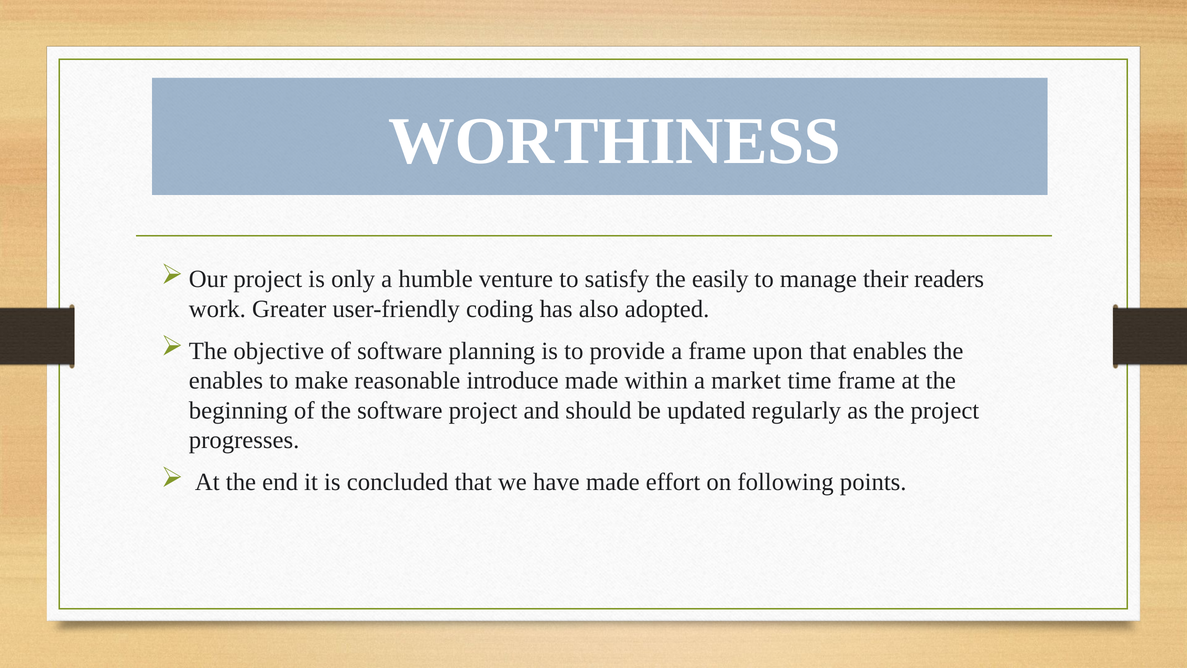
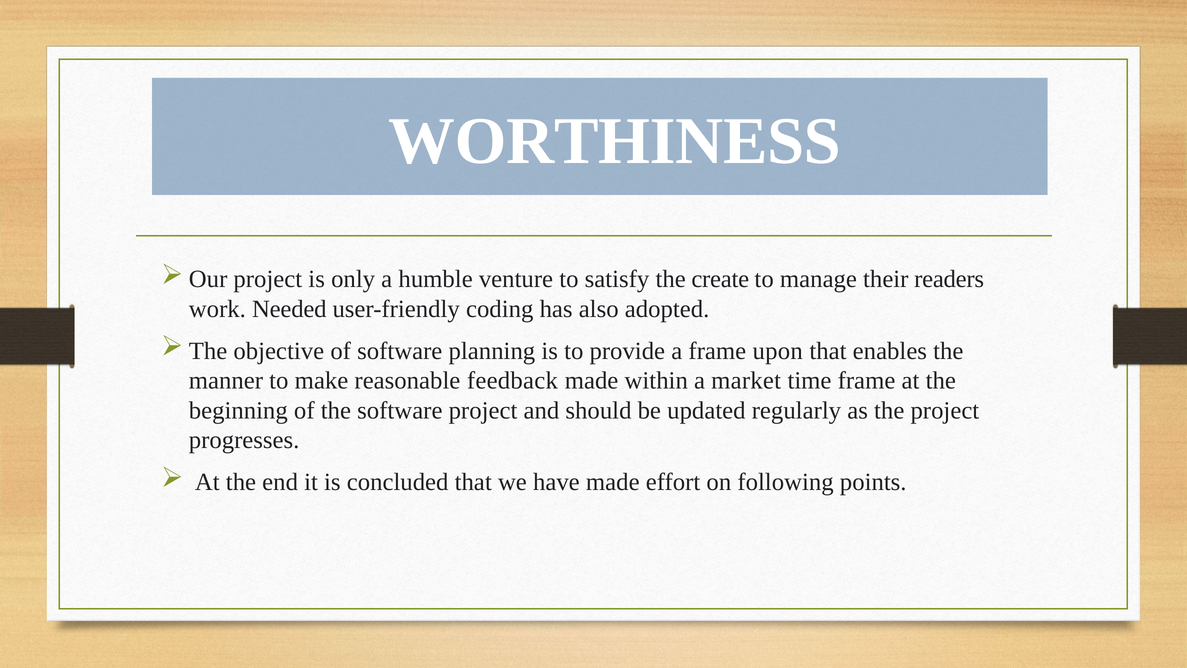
easily: easily -> create
Greater: Greater -> Needed
enables at (226, 381): enables -> manner
introduce: introduce -> feedback
